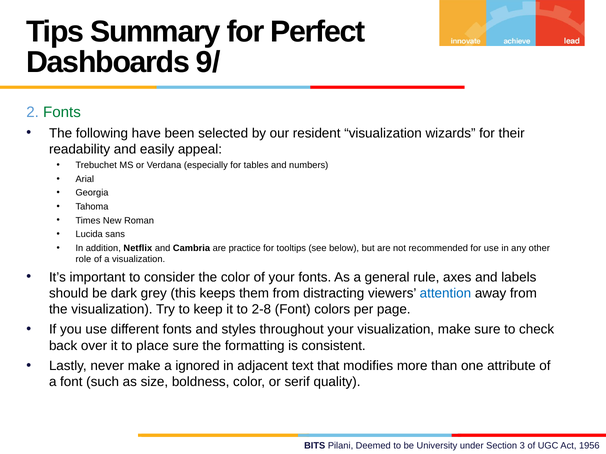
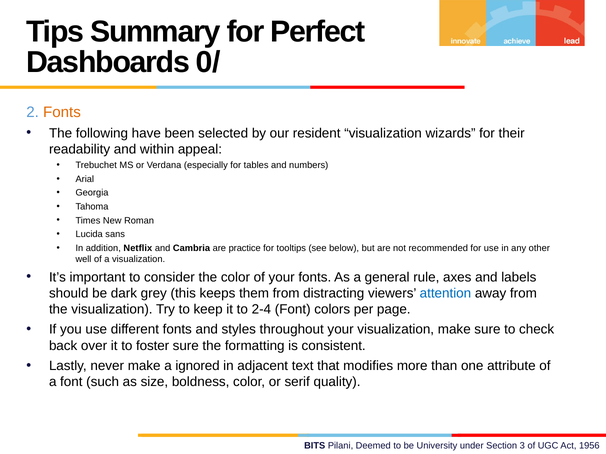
9/: 9/ -> 0/
Fonts at (62, 112) colour: green -> orange
easily: easily -> within
role: role -> well
2-8: 2-8 -> 2-4
place: place -> foster
